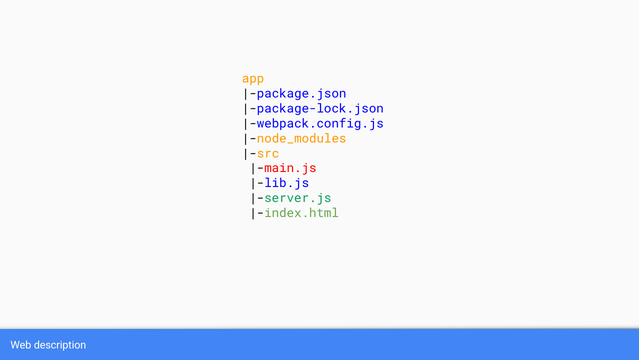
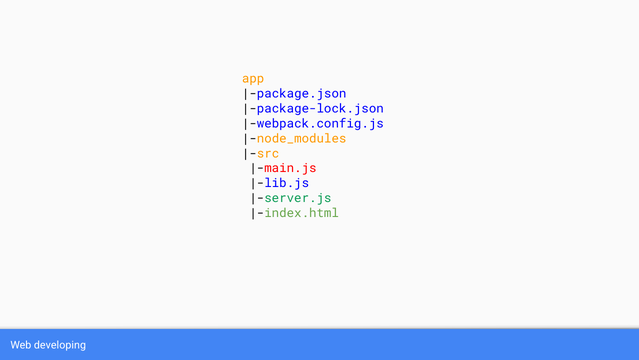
description: description -> developing
